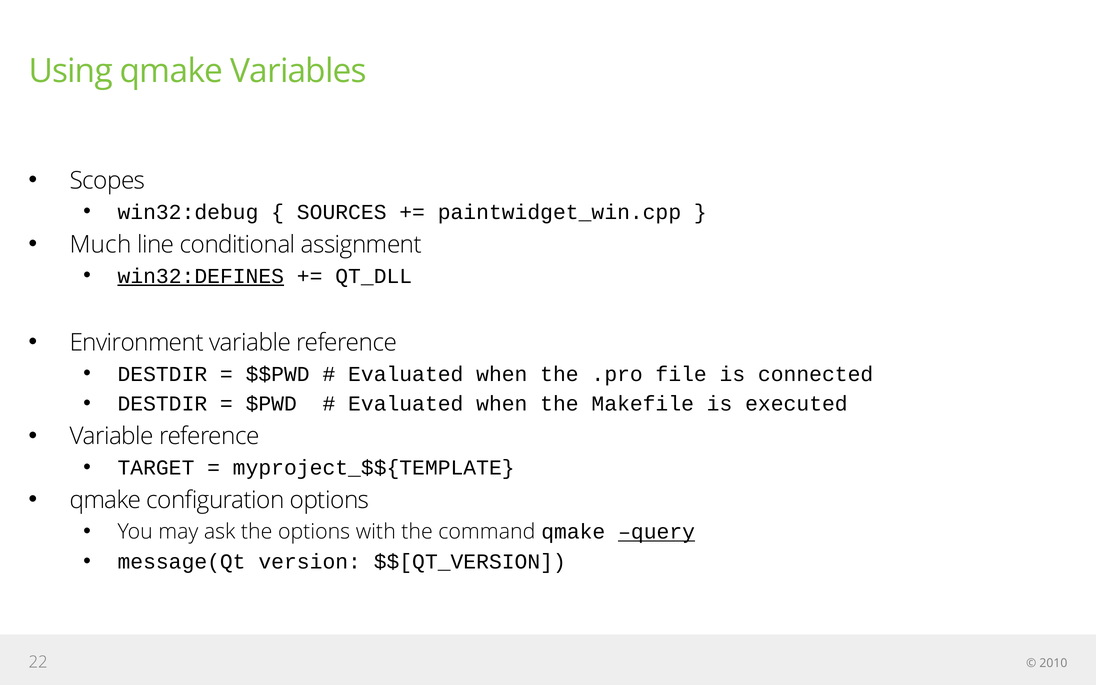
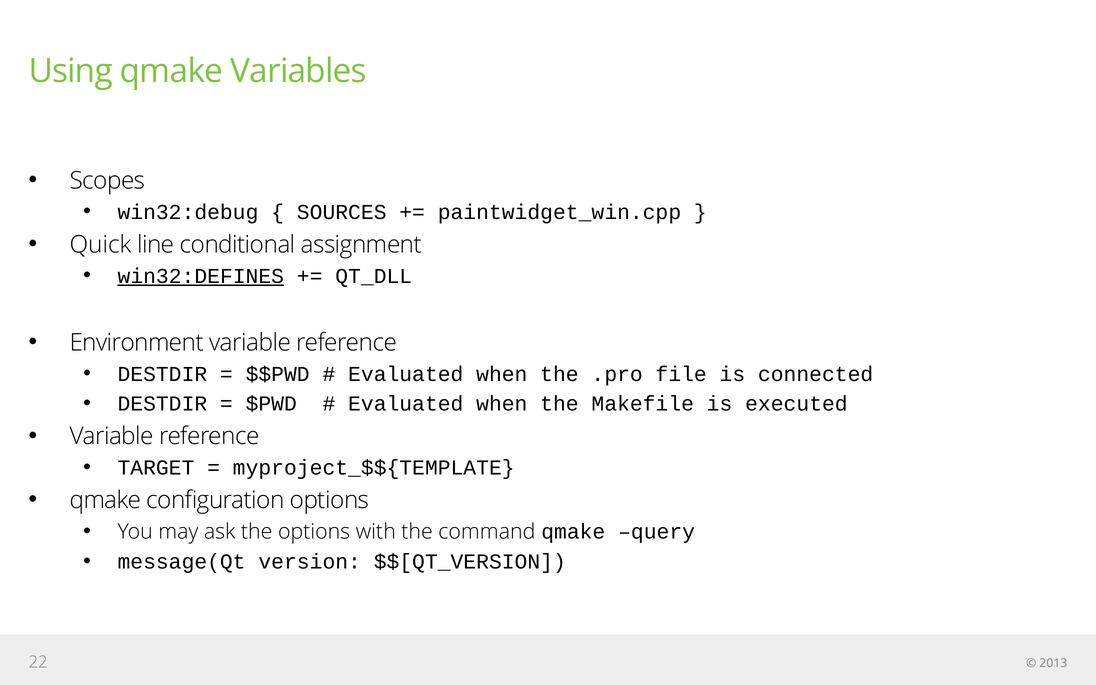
Much: Much -> Quick
query underline: present -> none
2010: 2010 -> 2013
